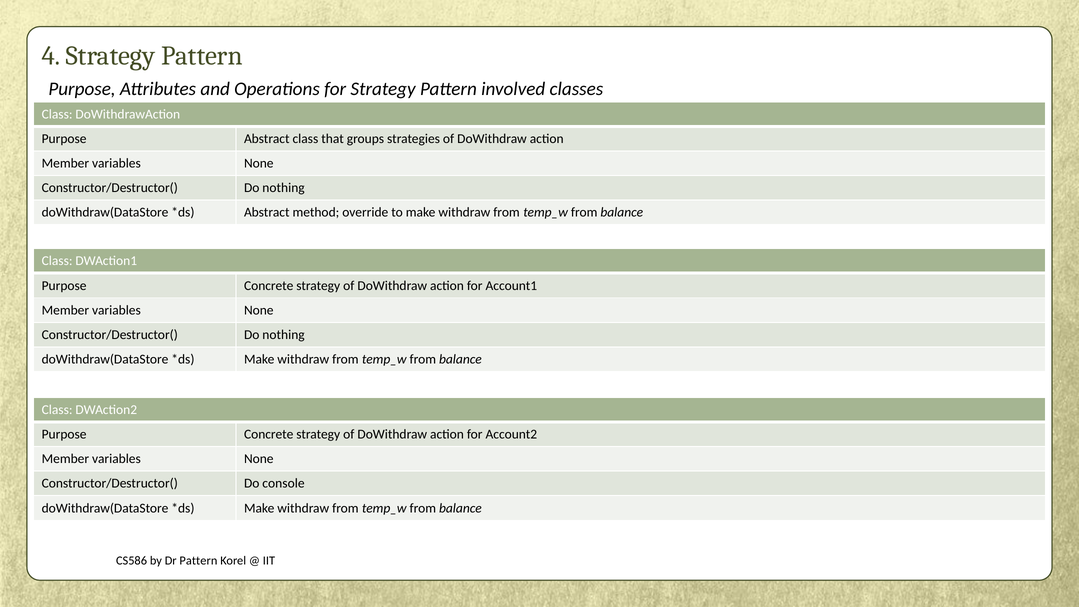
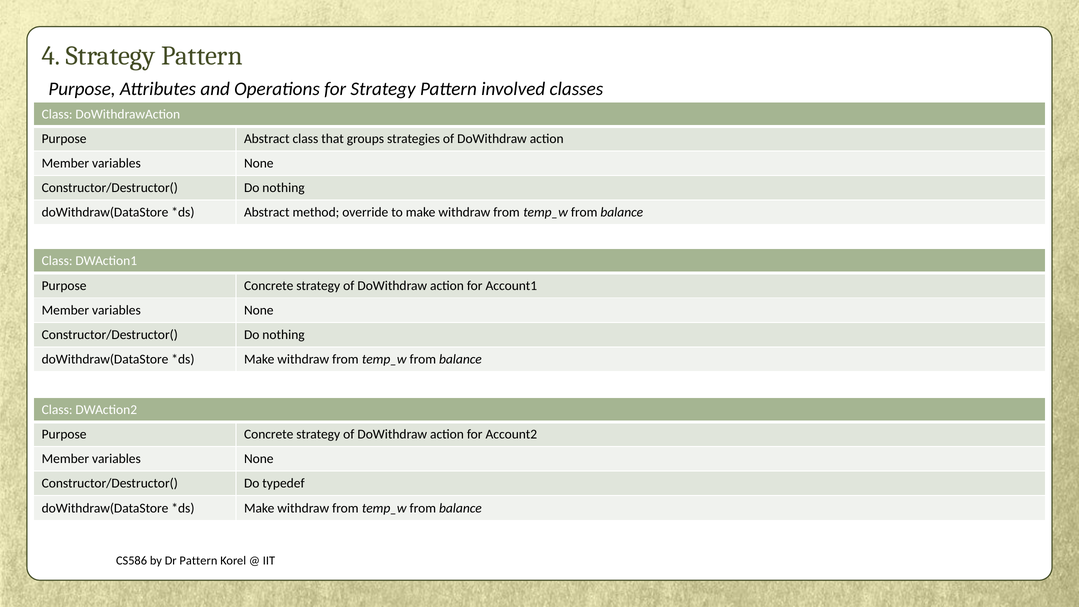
console: console -> typedef
